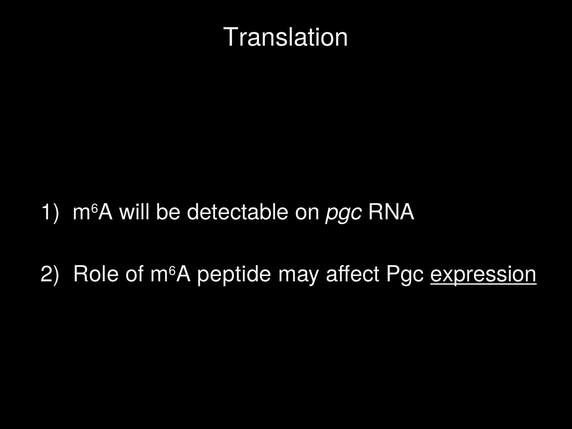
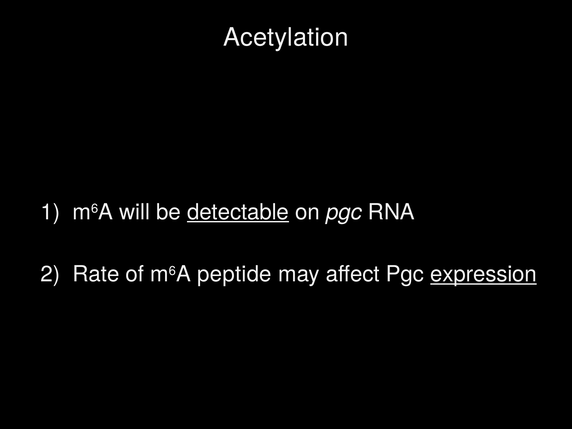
Translation: Translation -> Acetylation
detectable underline: none -> present
Role: Role -> Rate
